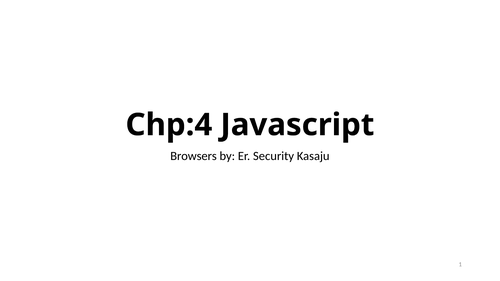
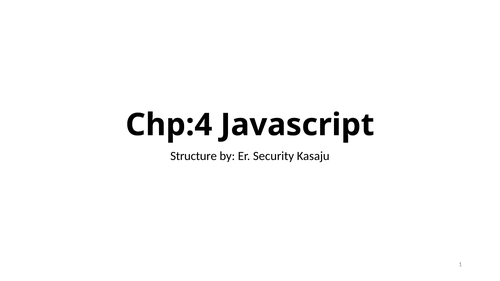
Browsers: Browsers -> Structure
